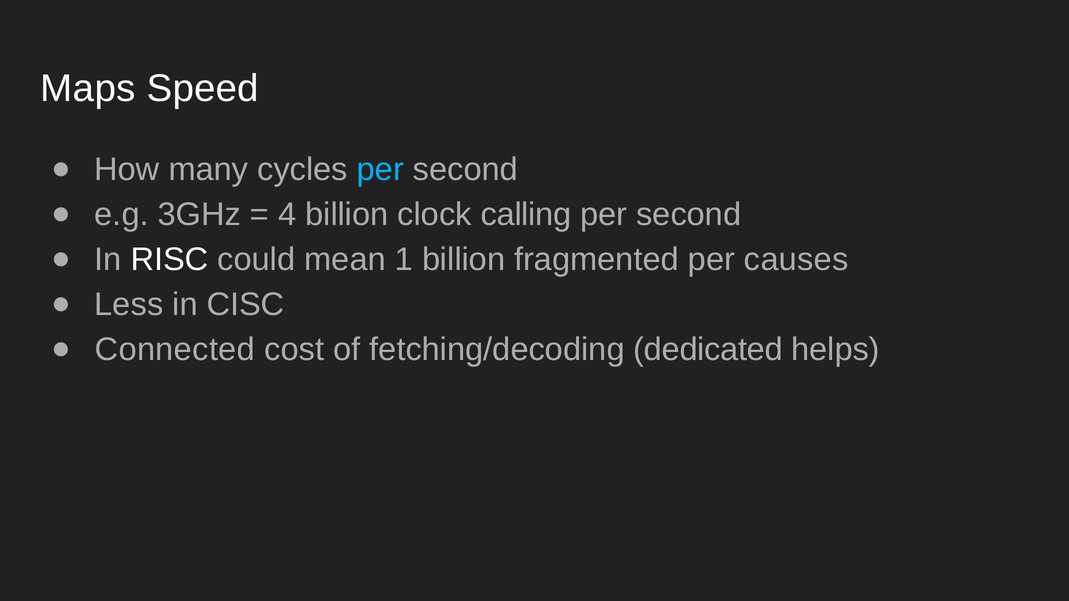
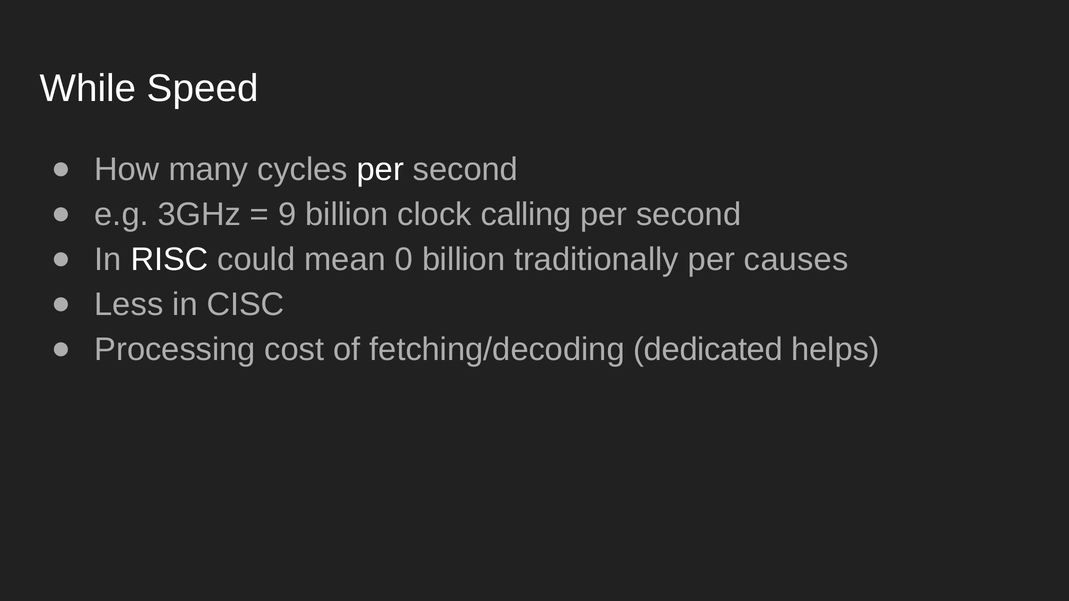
Maps: Maps -> While
per at (380, 170) colour: light blue -> white
4: 4 -> 9
1: 1 -> 0
fragmented: fragmented -> traditionally
Connected: Connected -> Processing
